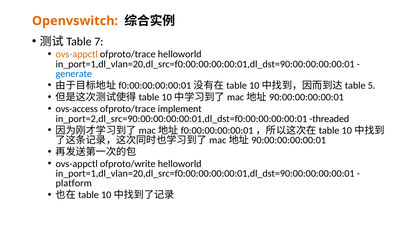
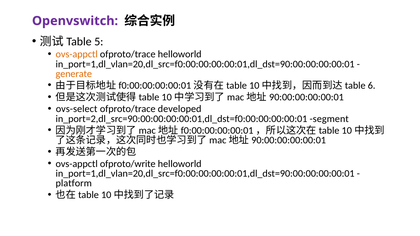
Openvswitch colour: orange -> purple
7: 7 -> 5
generate colour: blue -> orange
5: 5 -> 6
ovs-access: ovs-access -> ovs-select
implement: implement -> developed
threaded: threaded -> segment
